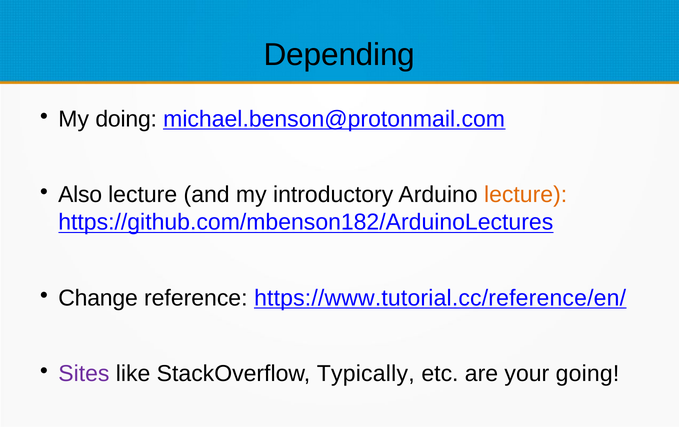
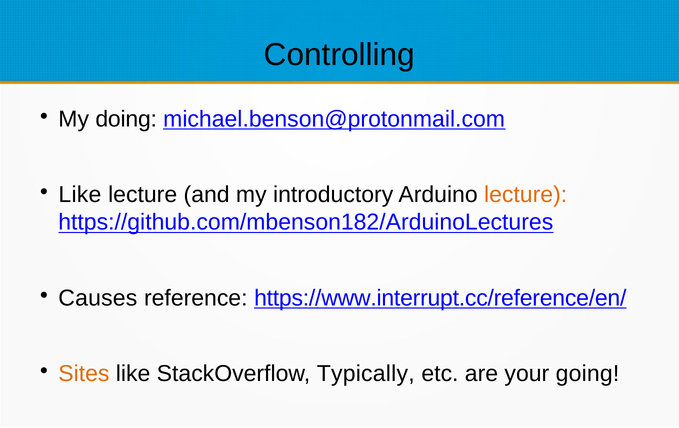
Depending: Depending -> Controlling
Also at (80, 195): Also -> Like
Change: Change -> Causes
https://www.tutorial.cc/reference/en/: https://www.tutorial.cc/reference/en/ -> https://www.interrupt.cc/reference/en/
Sites colour: purple -> orange
